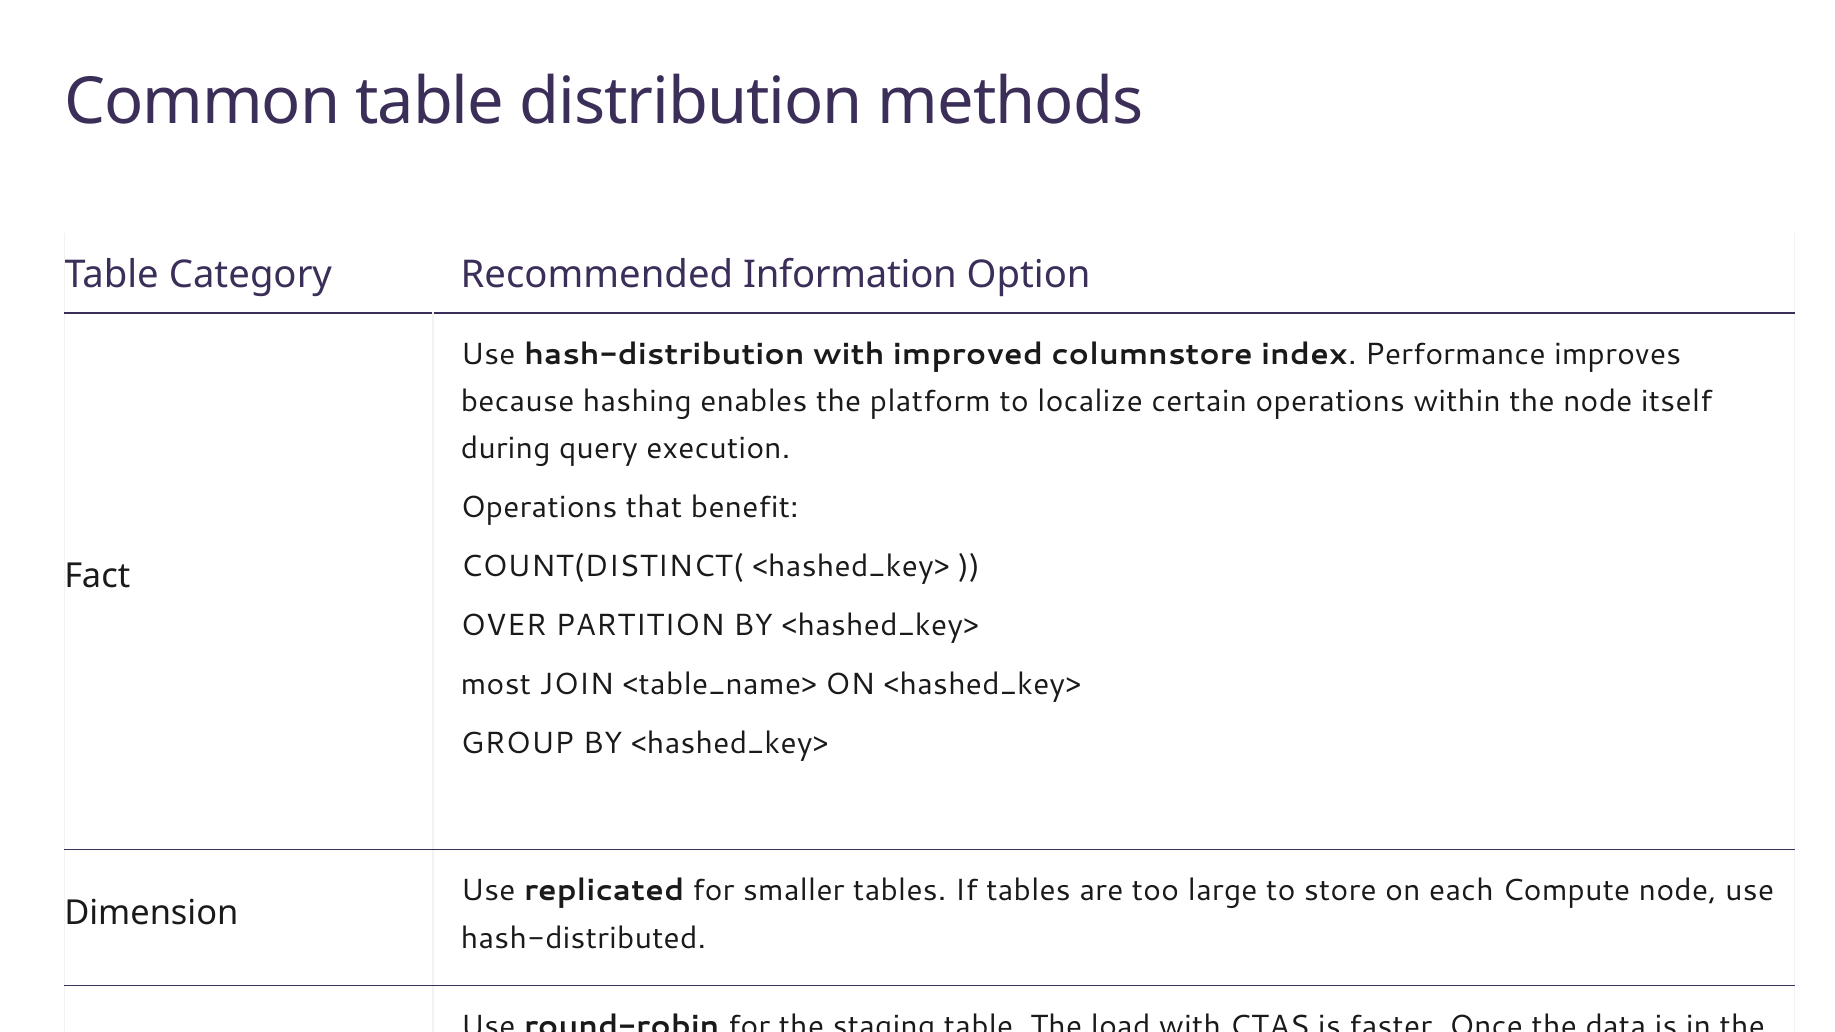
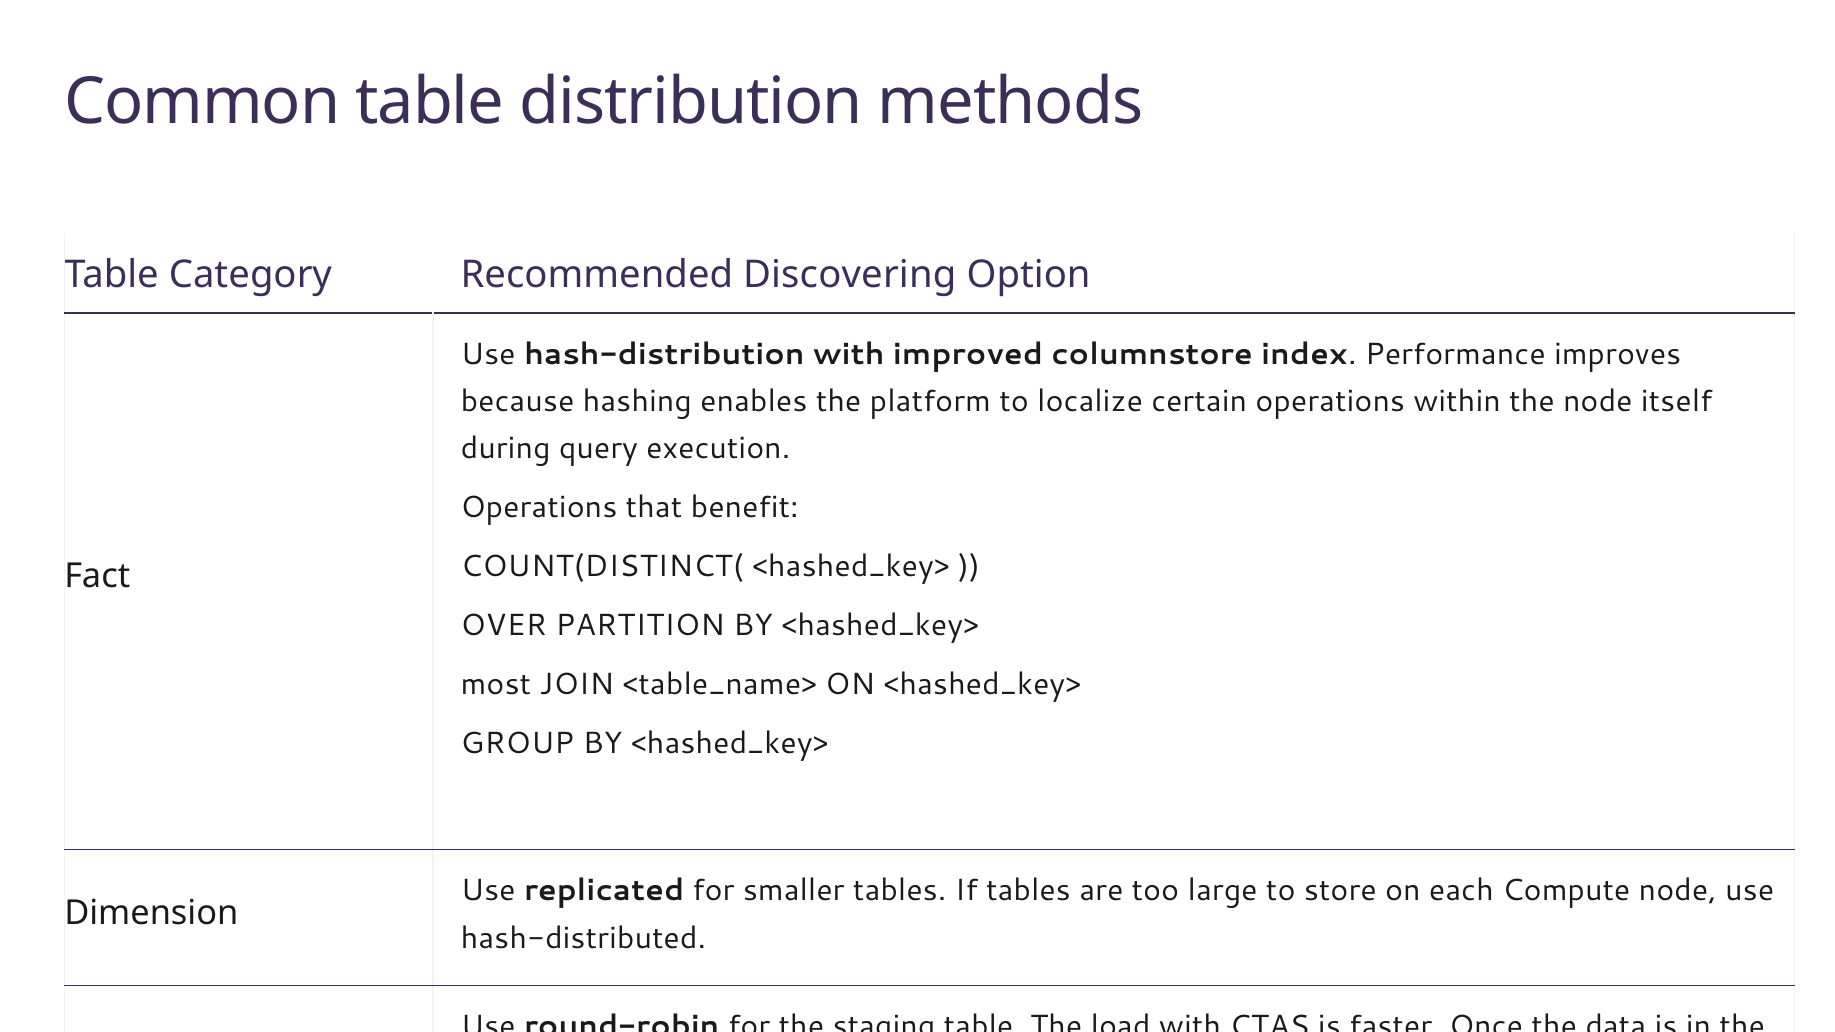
Information: Information -> Discovering
